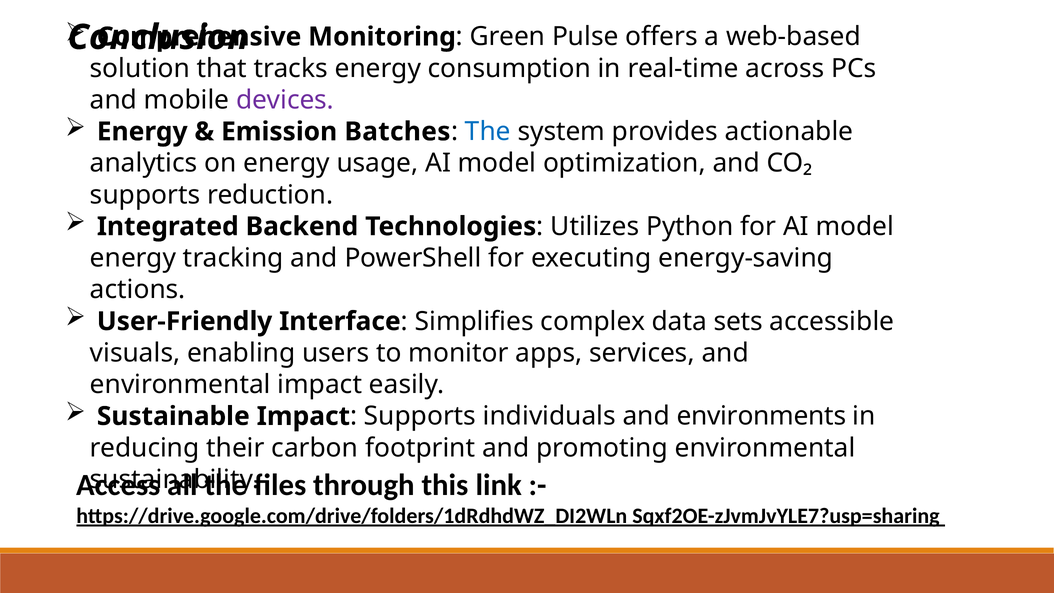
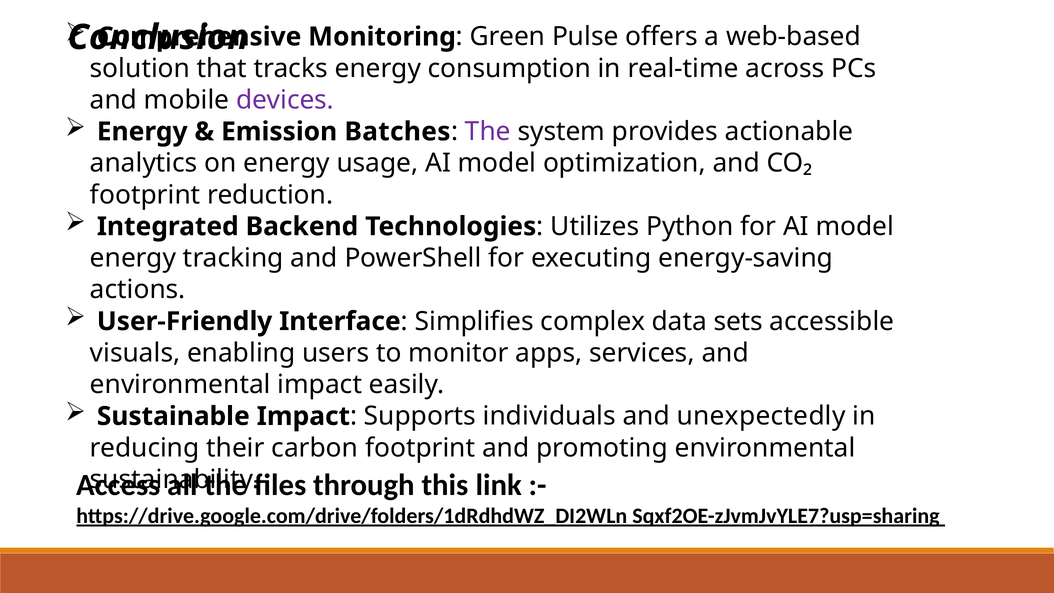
The at (488, 132) colour: blue -> purple
supports at (145, 195): supports -> footprint
environments: environments -> unexpectedly
